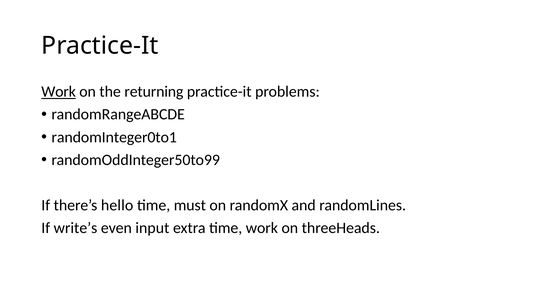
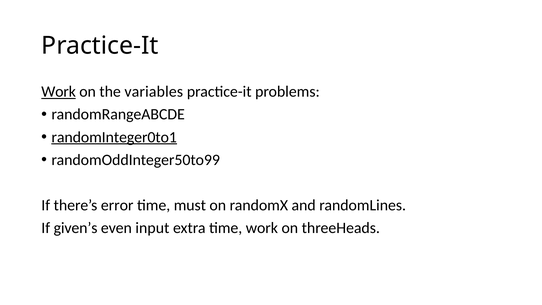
returning: returning -> variables
randomInteger0to1 underline: none -> present
hello: hello -> error
write’s: write’s -> given’s
